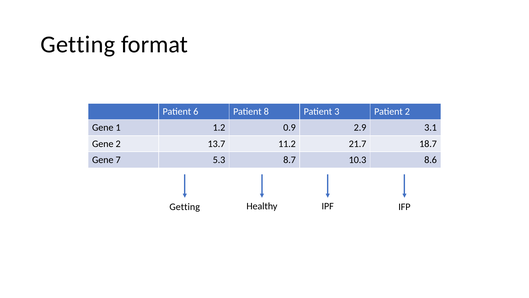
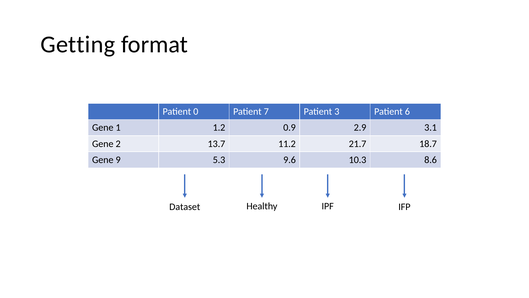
6: 6 -> 0
8: 8 -> 7
Patient 2: 2 -> 6
7: 7 -> 9
8.7: 8.7 -> 9.6
Getting at (185, 206): Getting -> Dataset
